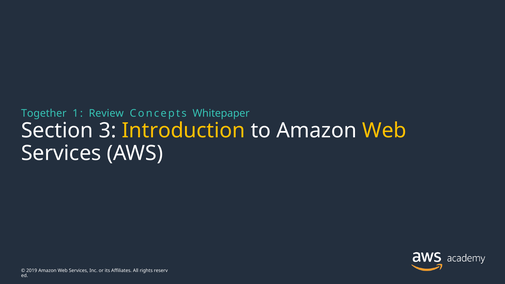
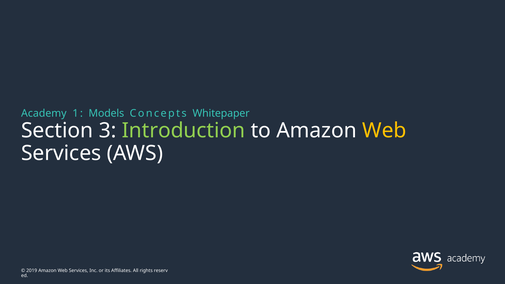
Together: Together -> Academy
Review: Review -> Models
Introduction colour: yellow -> light green
